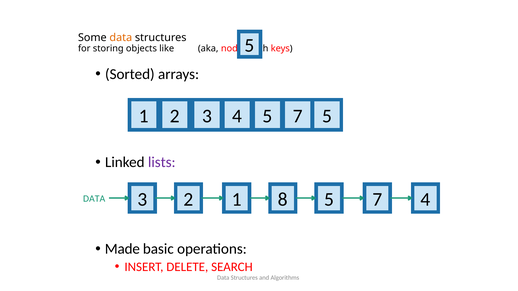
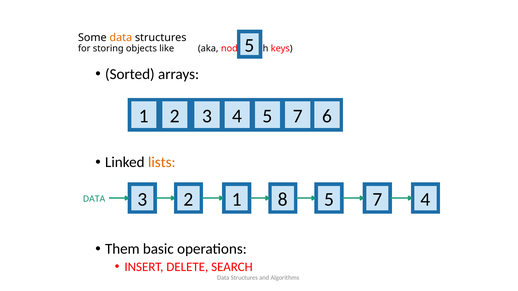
2 5: 5 -> 6
lists colour: purple -> orange
Made: Made -> Them
